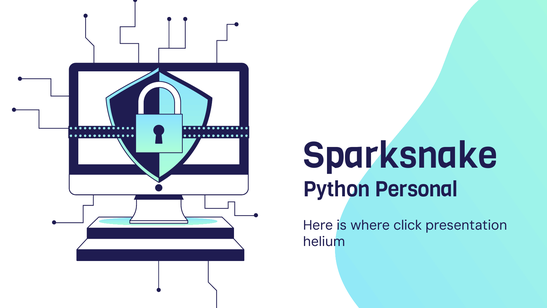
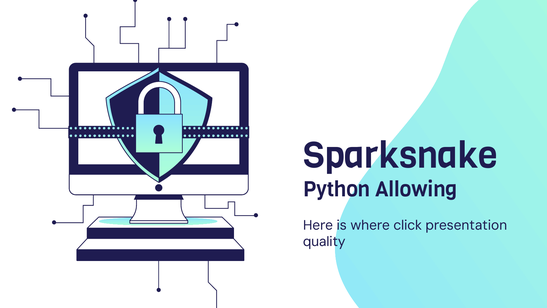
Personal: Personal -> Allowing
helium: helium -> quality
